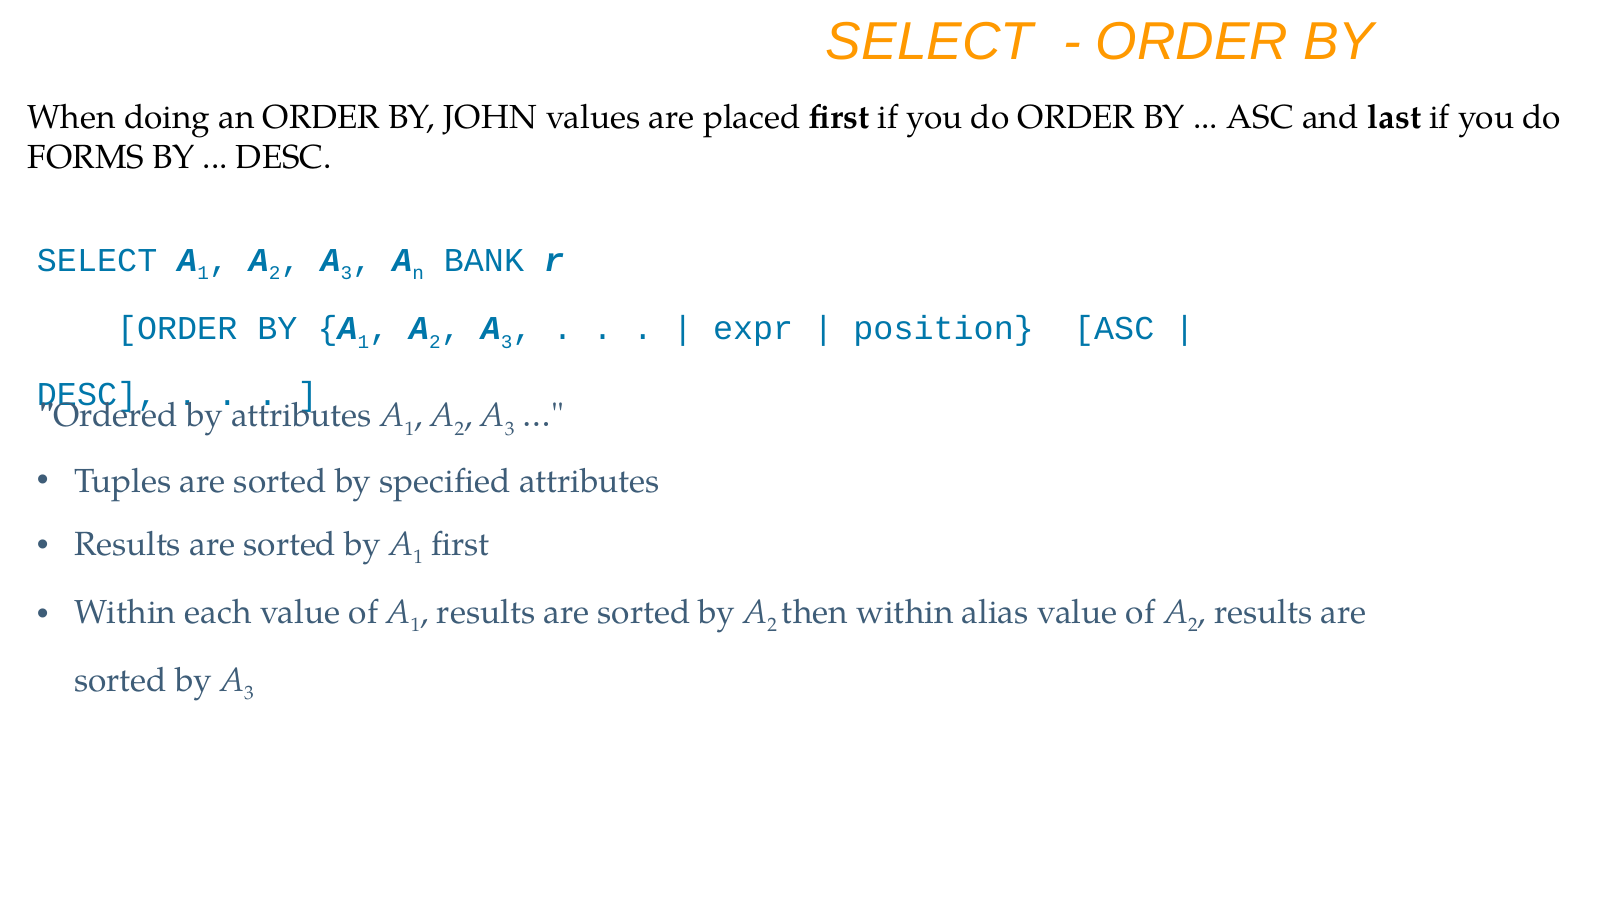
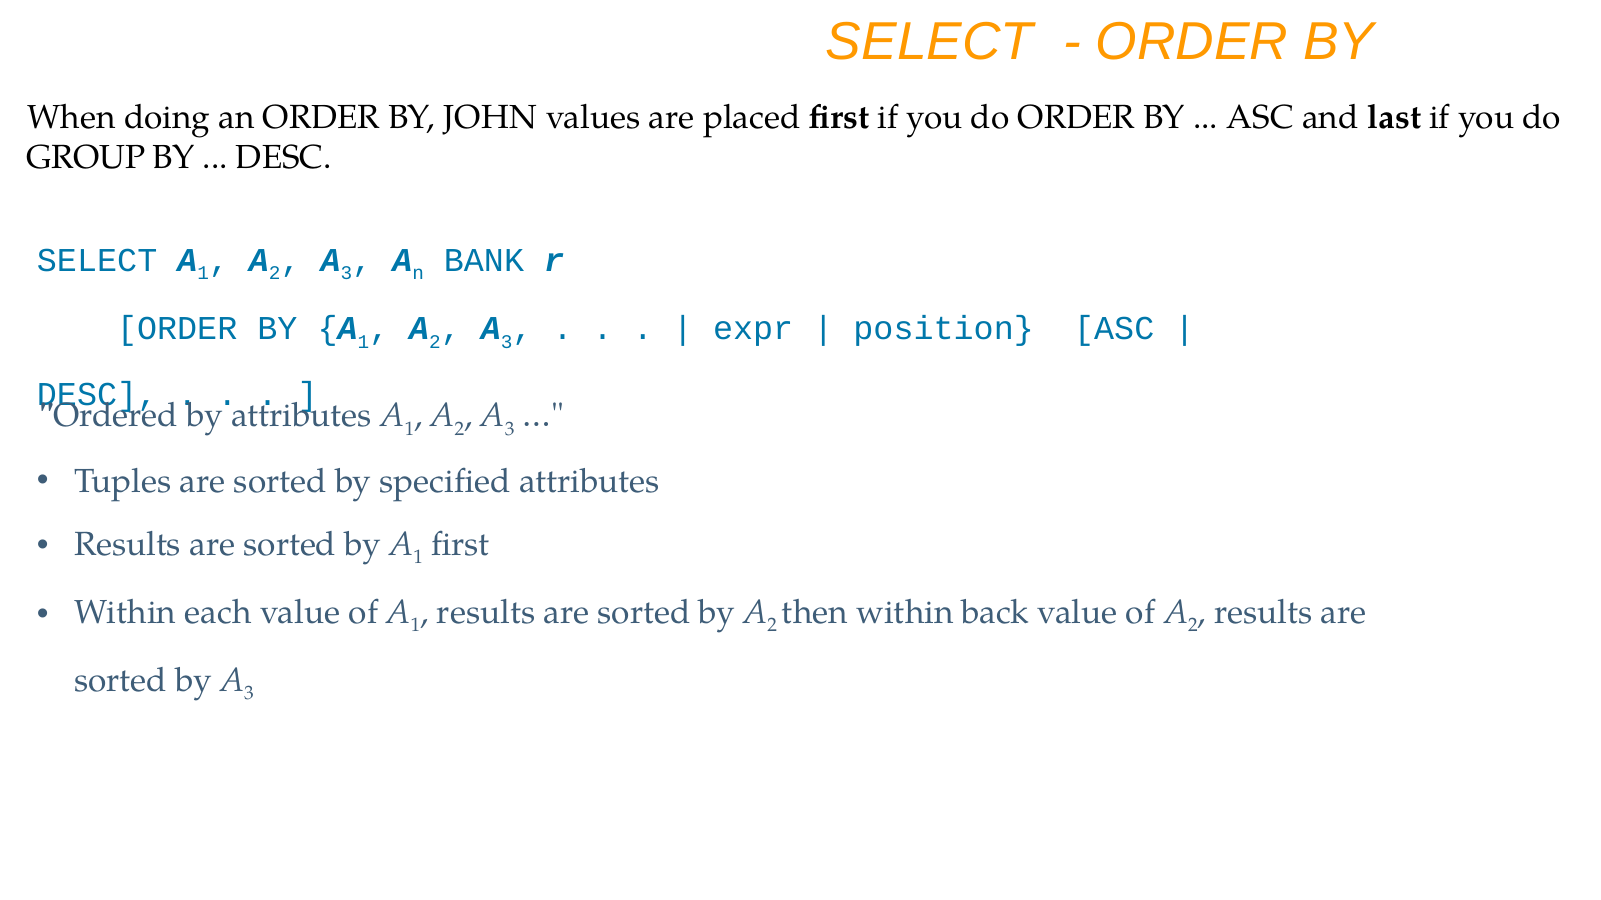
FORMS: FORMS -> GROUP
alias: alias -> back
